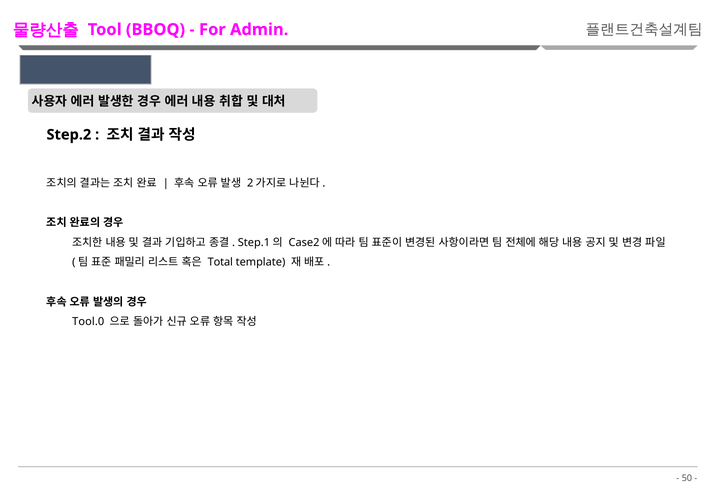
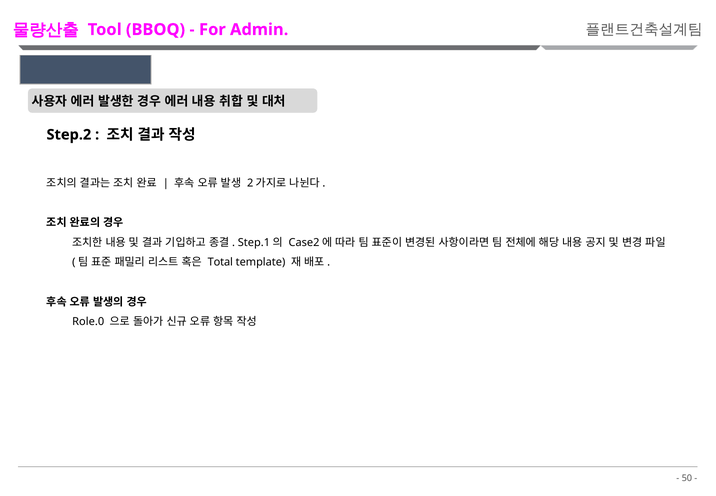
Tool.0: Tool.0 -> Role.0
